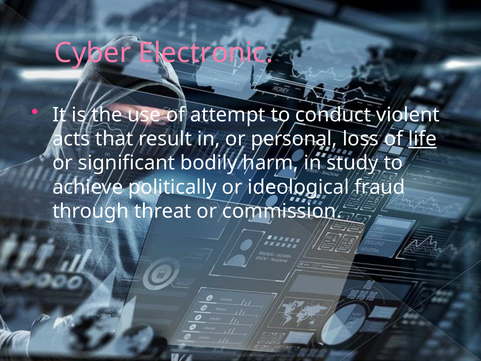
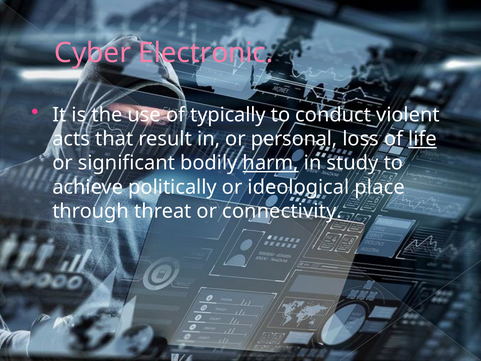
attempt: attempt -> typically
harm underline: none -> present
fraud: fraud -> place
commission: commission -> connectivity
